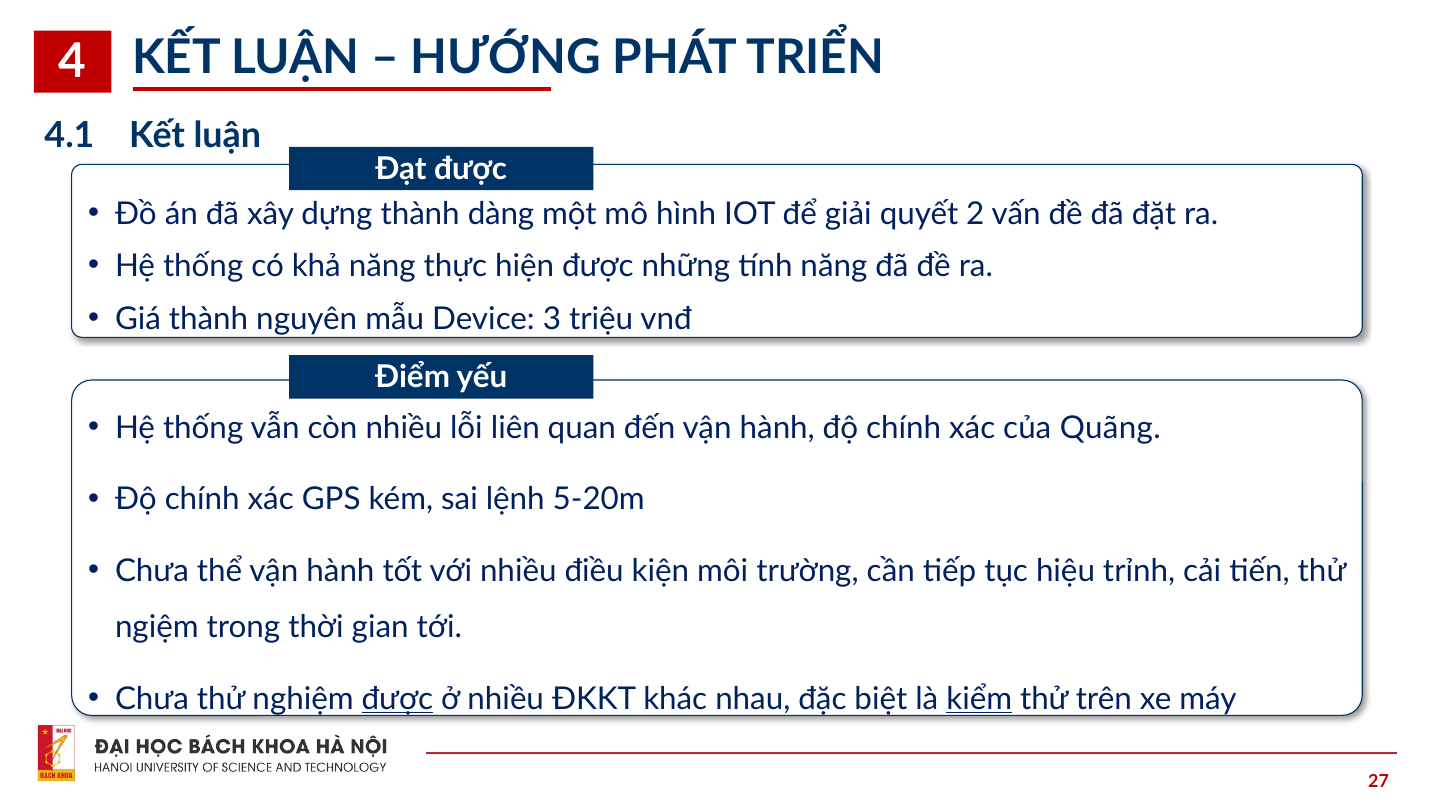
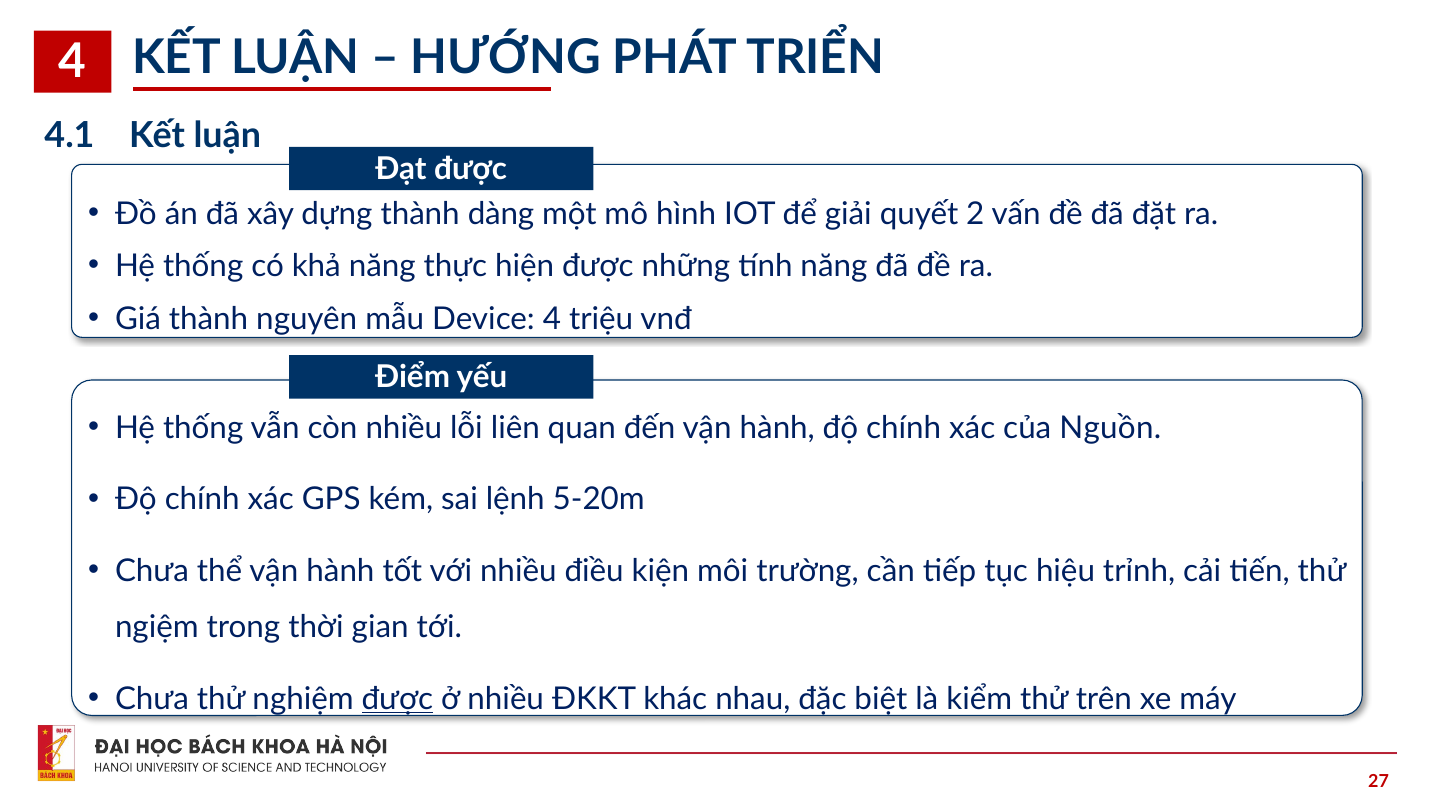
Device 3: 3 -> 4
Quãng: Quãng -> Nguồn
kiểm underline: present -> none
